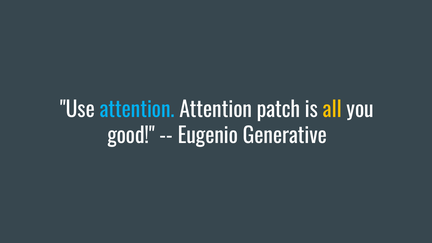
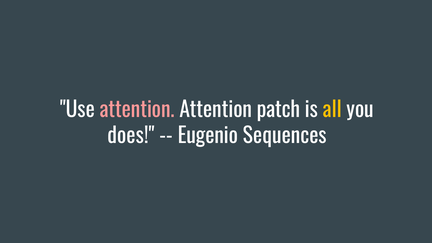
attention at (137, 110) colour: light blue -> pink
good: good -> does
Generative: Generative -> Sequences
